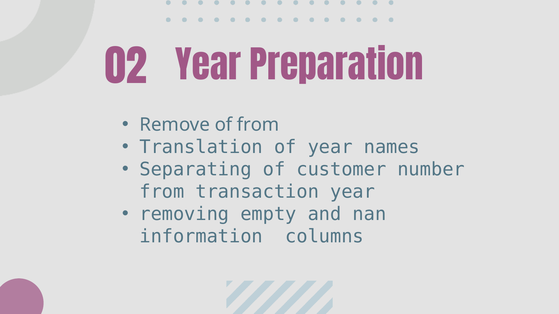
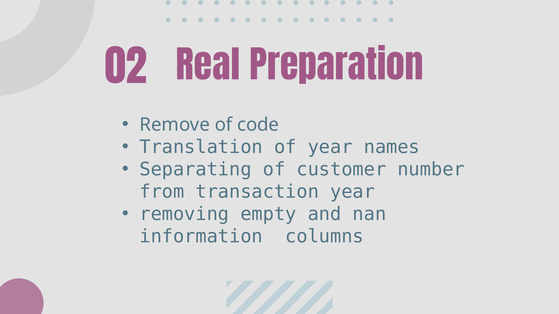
Year at (208, 67): Year -> Real
of from: from -> code
